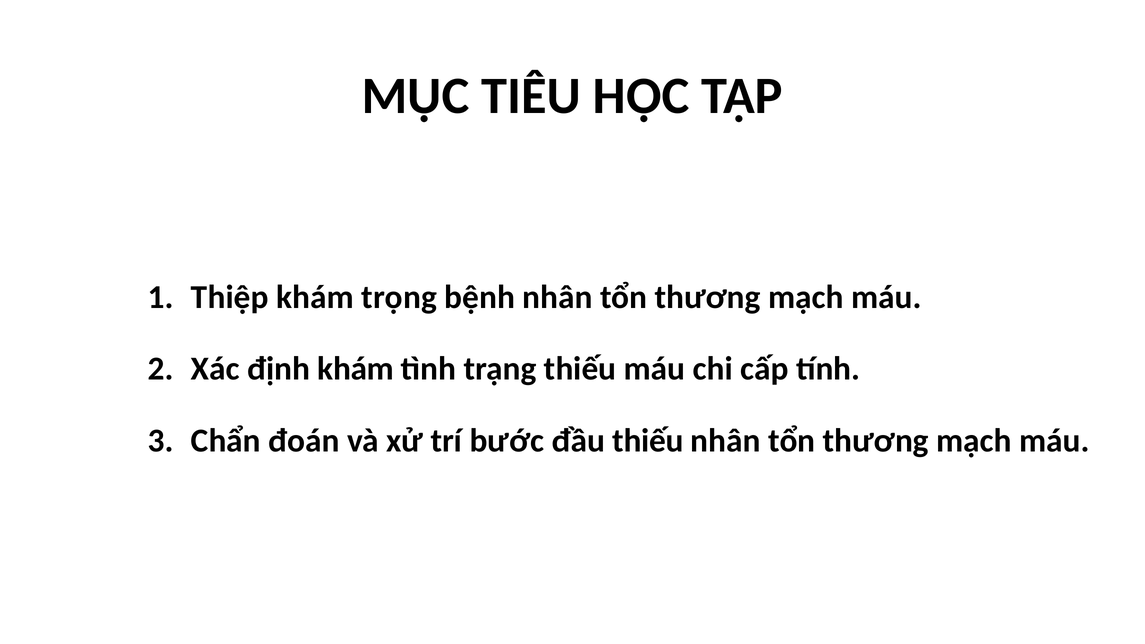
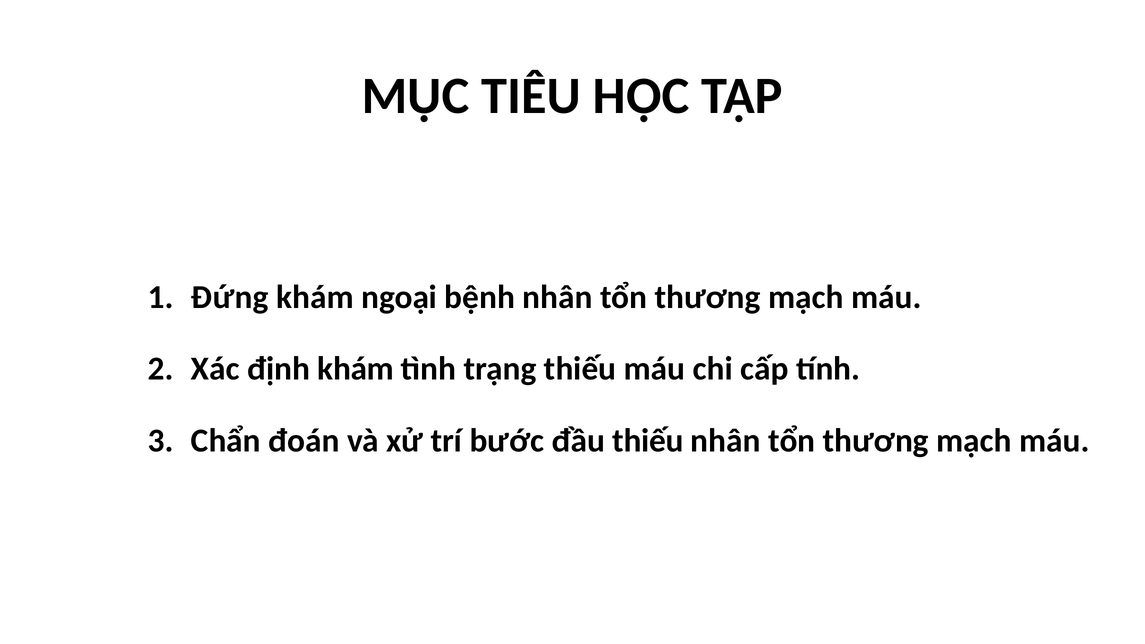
Thiệp: Thiệp -> Đứng
trọng: trọng -> ngoại
